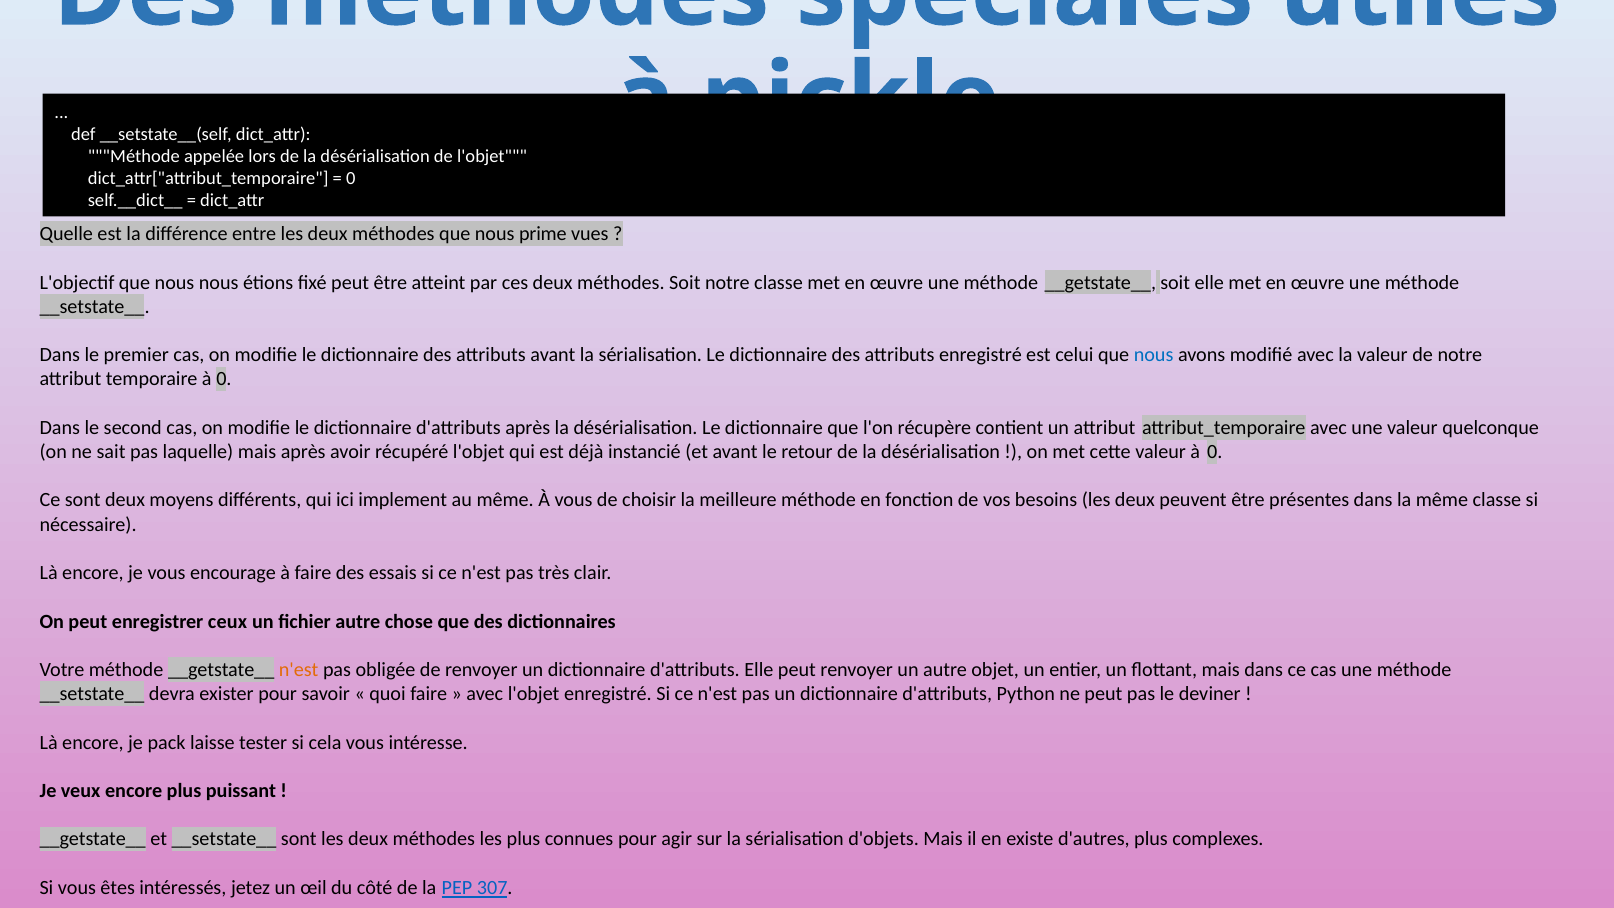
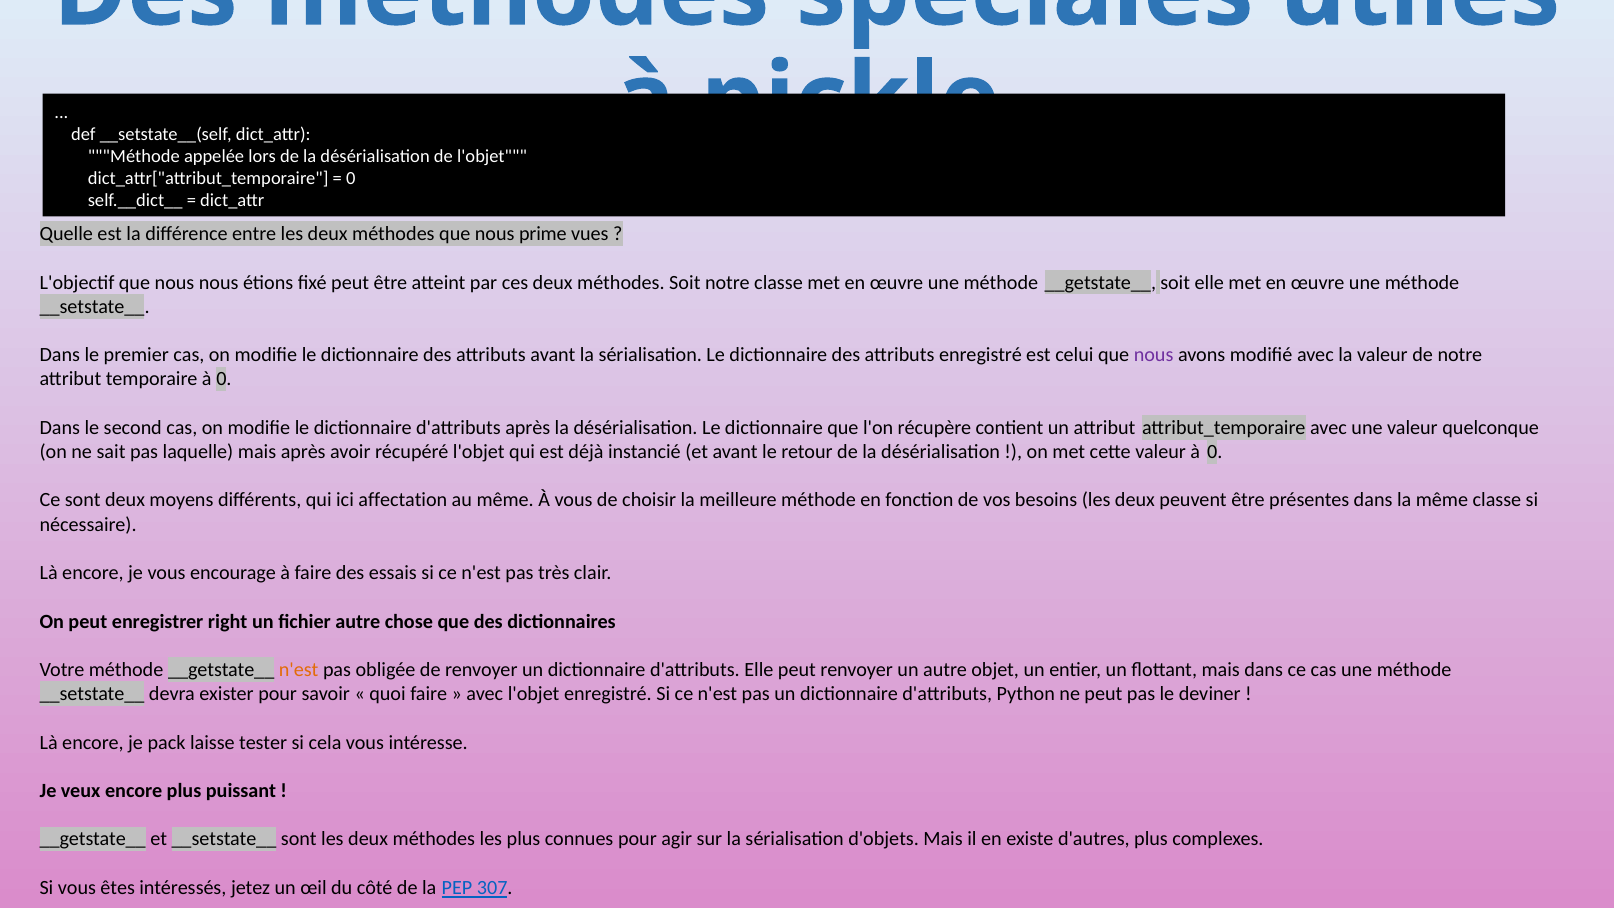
nous at (1154, 355) colour: blue -> purple
implement: implement -> affectation
ceux: ceux -> right
